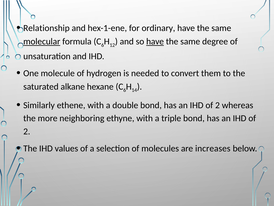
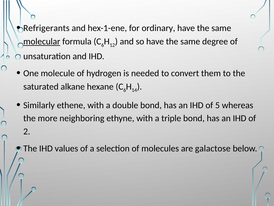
Relationship: Relationship -> Refrigerants
have at (155, 41) underline: present -> none
2 at (217, 105): 2 -> 5
increases: increases -> galactose
